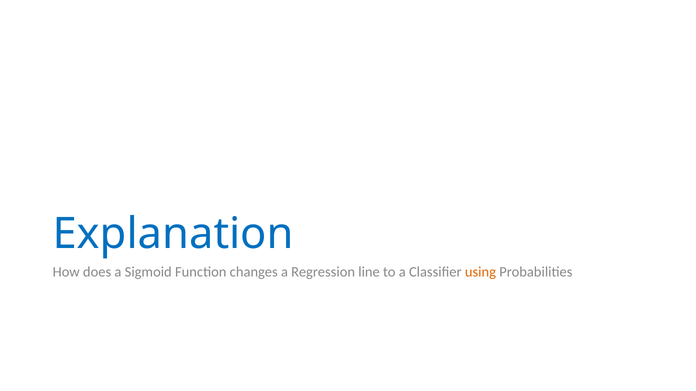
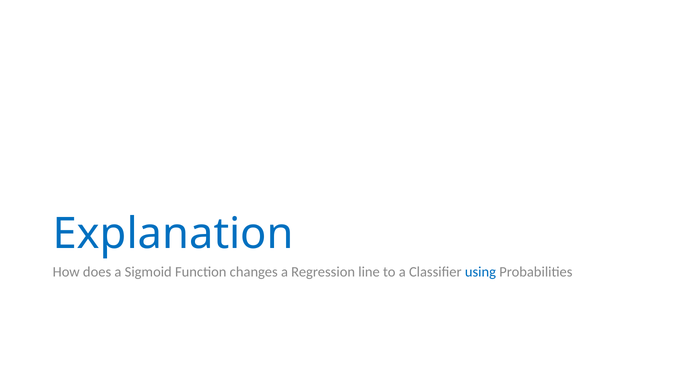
using colour: orange -> blue
